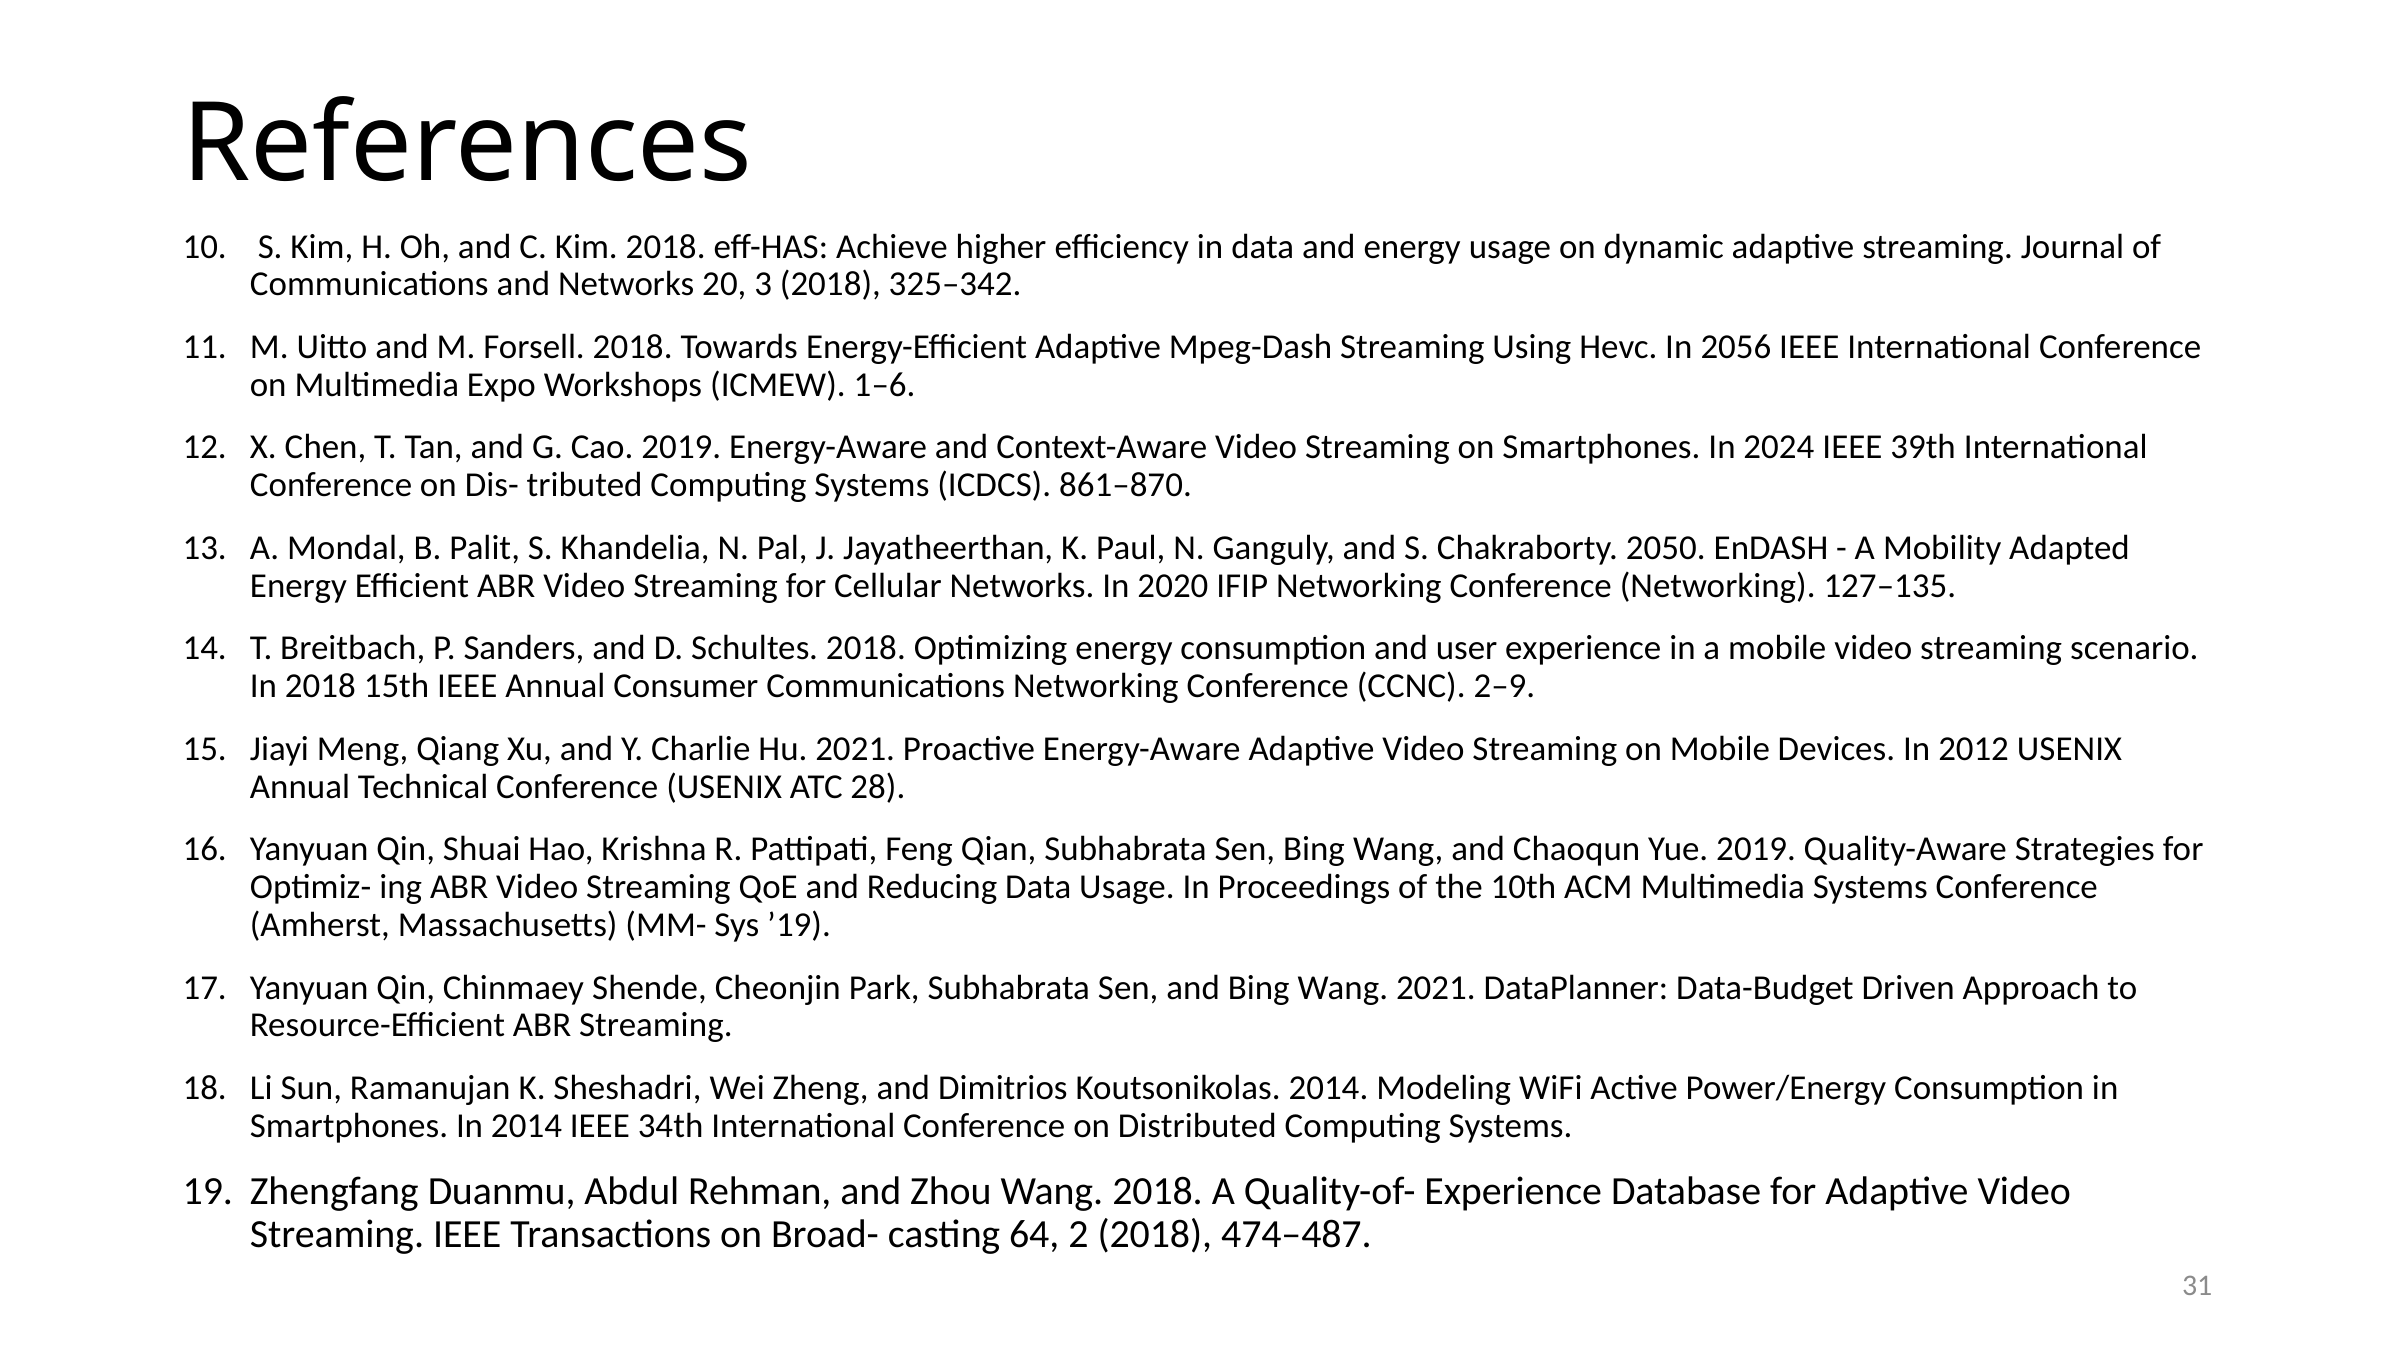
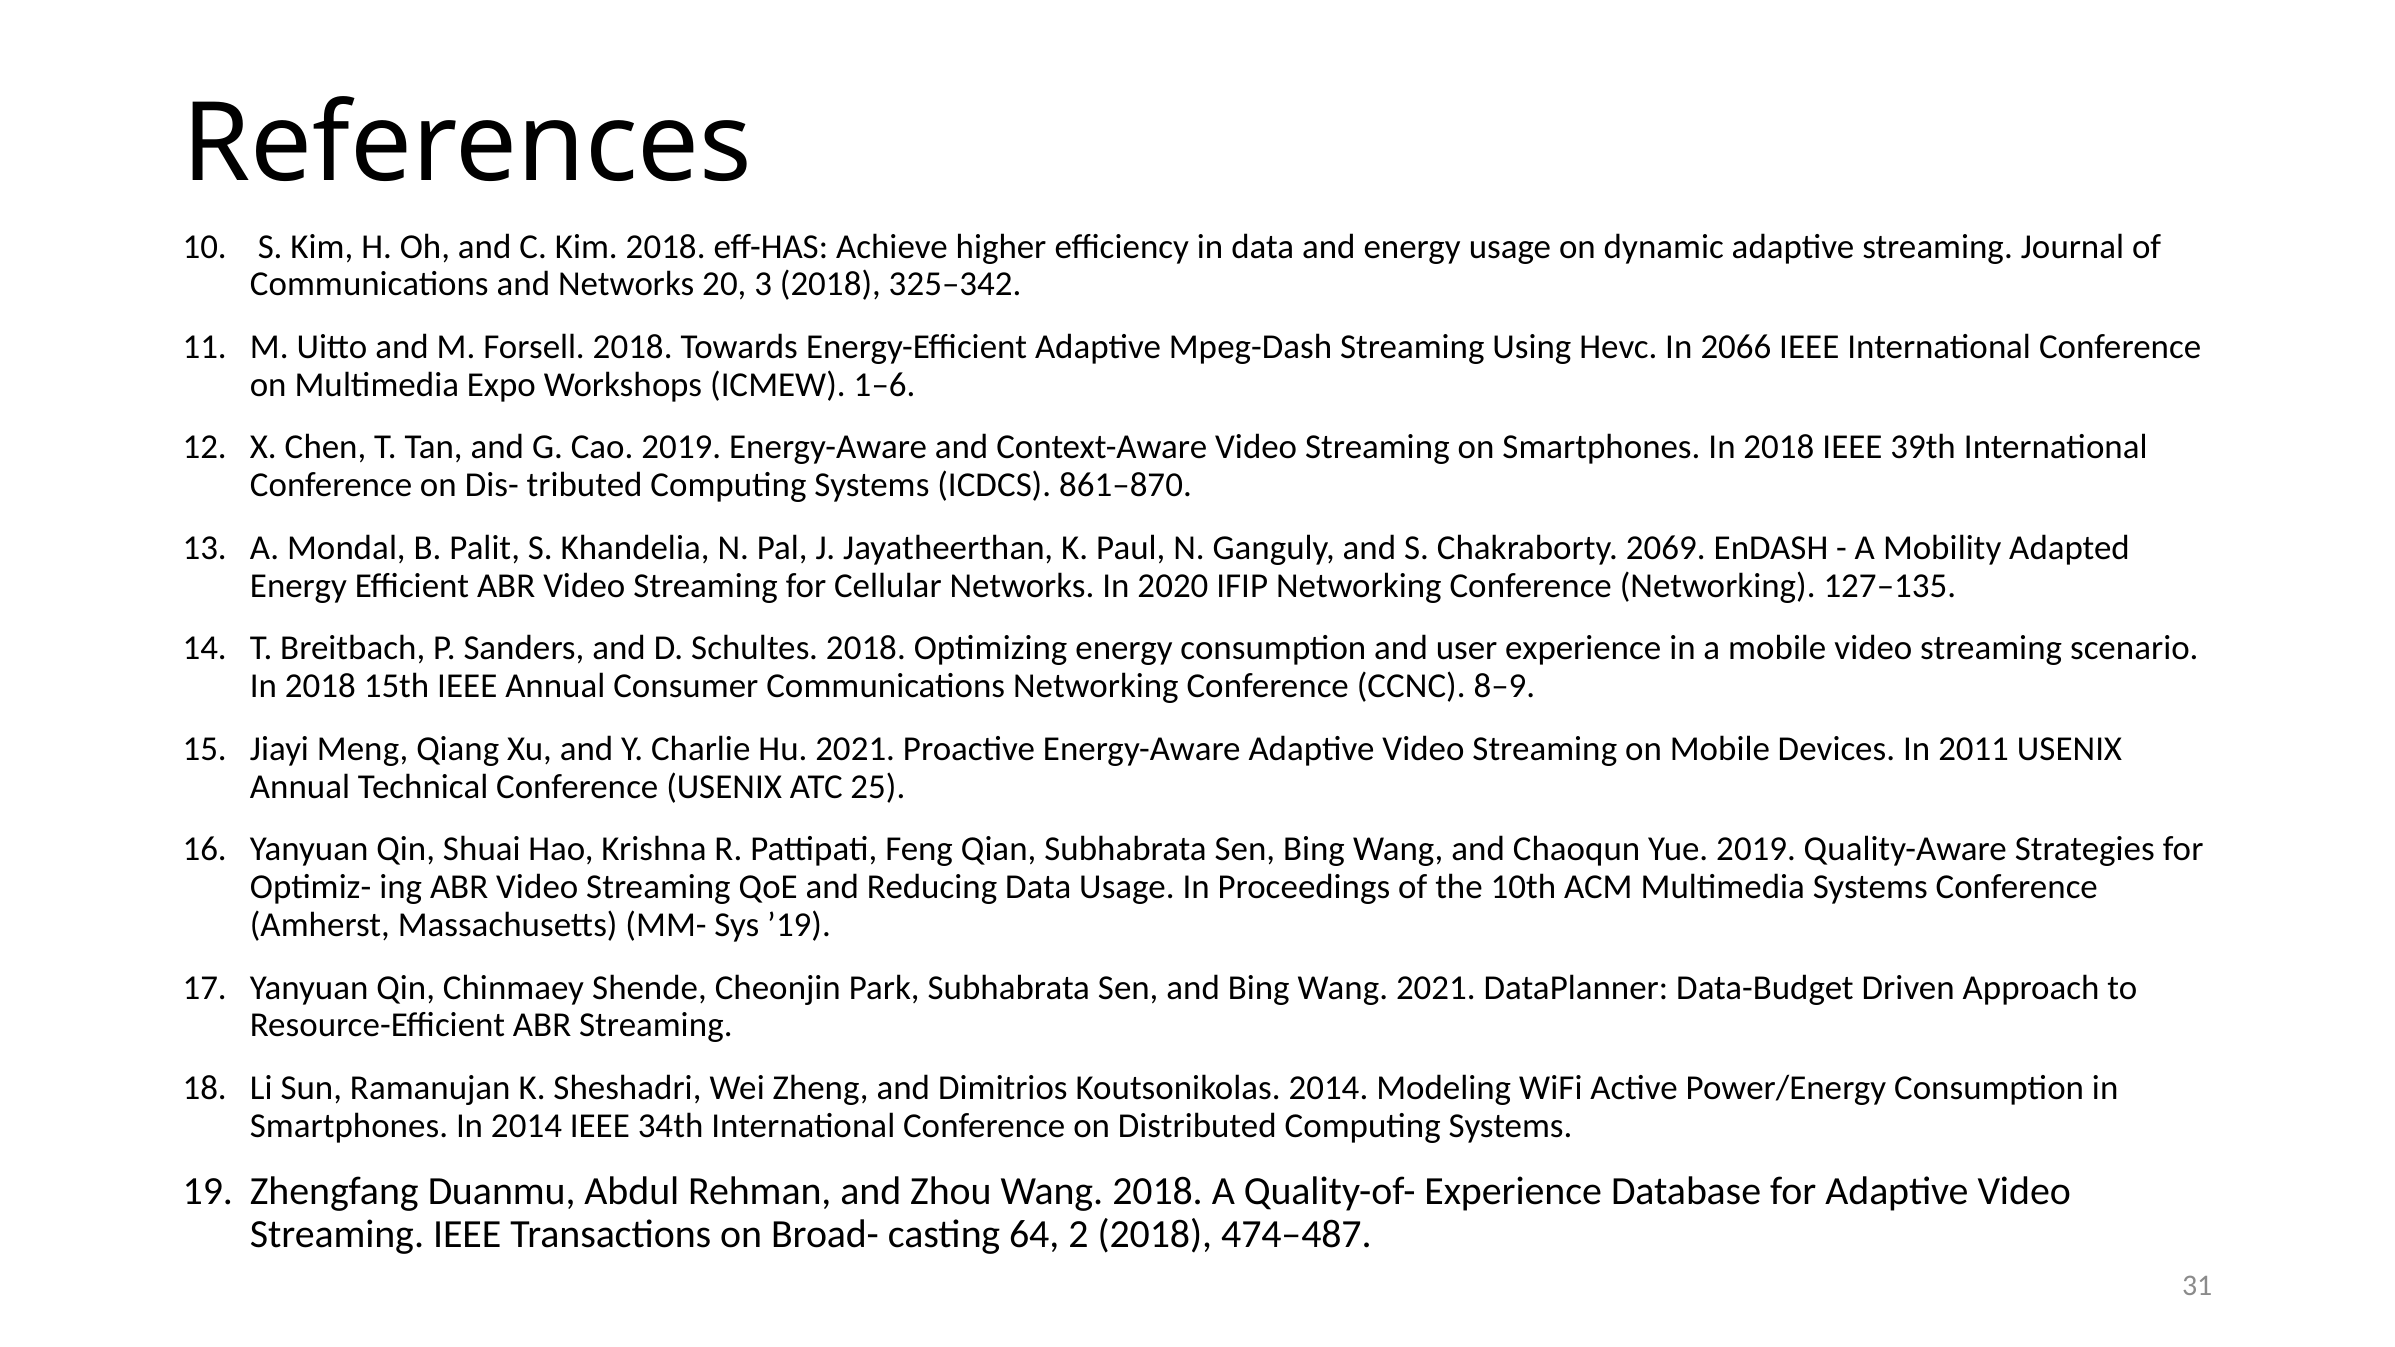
2056: 2056 -> 2066
Smartphones In 2024: 2024 -> 2018
2050: 2050 -> 2069
2–9: 2–9 -> 8–9
2012: 2012 -> 2011
28: 28 -> 25
